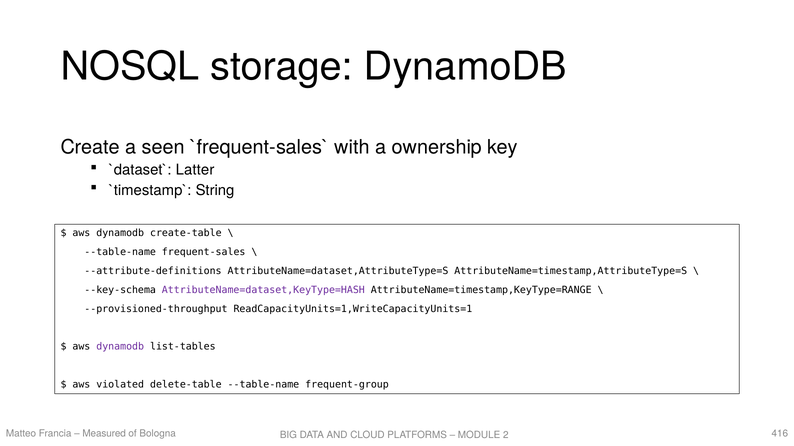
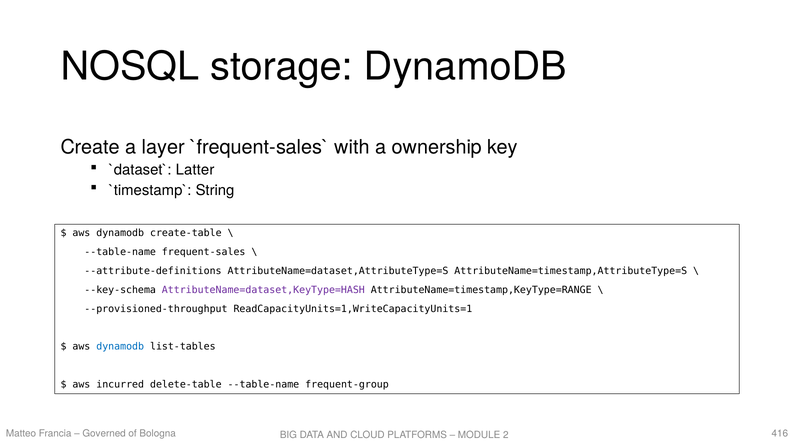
seen: seen -> layer
dynamodb at (120, 347) colour: purple -> blue
violated: violated -> incurred
Measured: Measured -> Governed
